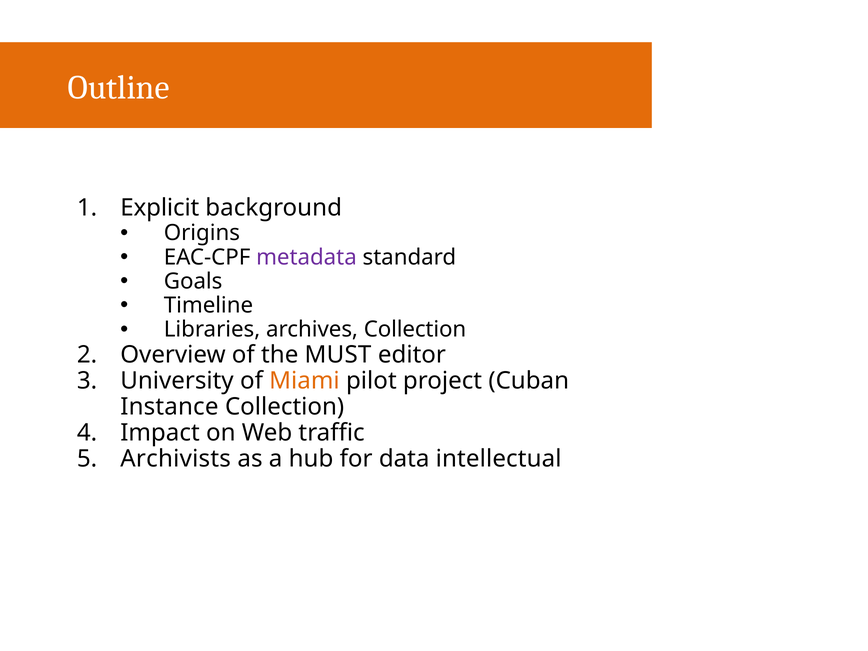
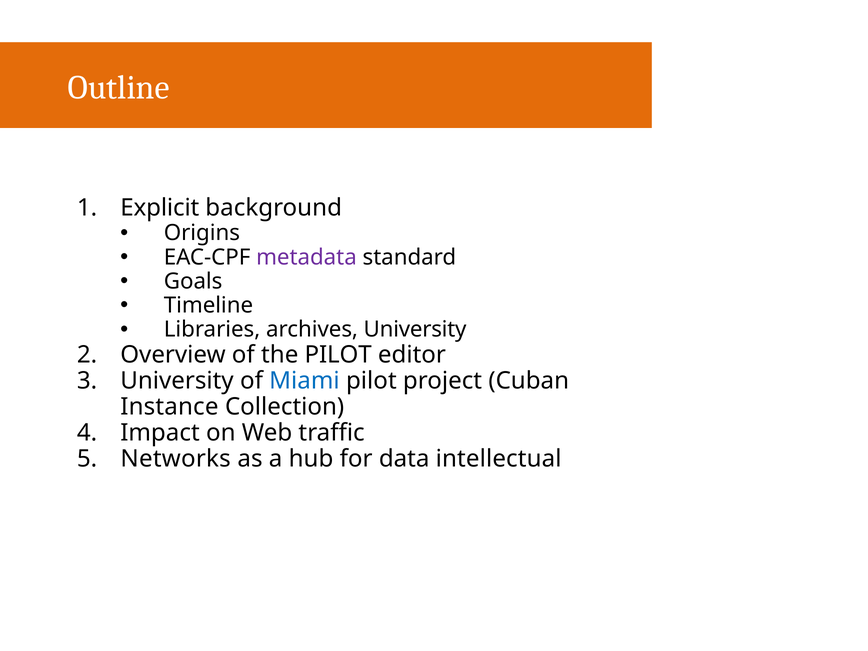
archives Collection: Collection -> University
the MUST: MUST -> PILOT
Miami colour: orange -> blue
Archivists: Archivists -> Networks
